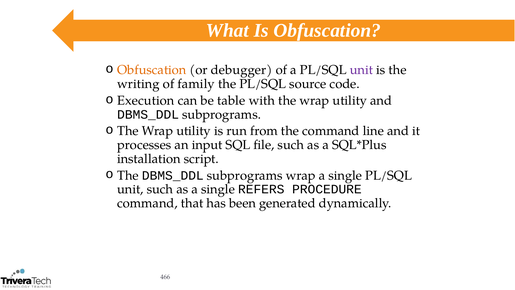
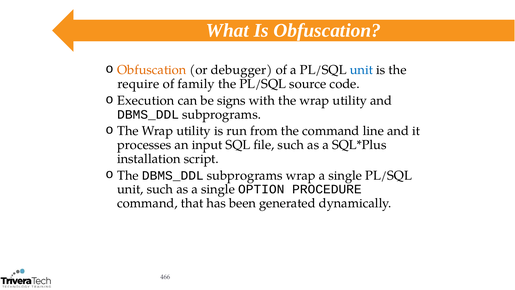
unit at (361, 70) colour: purple -> blue
writing: writing -> require
table: table -> signs
REFERS: REFERS -> OPTION
